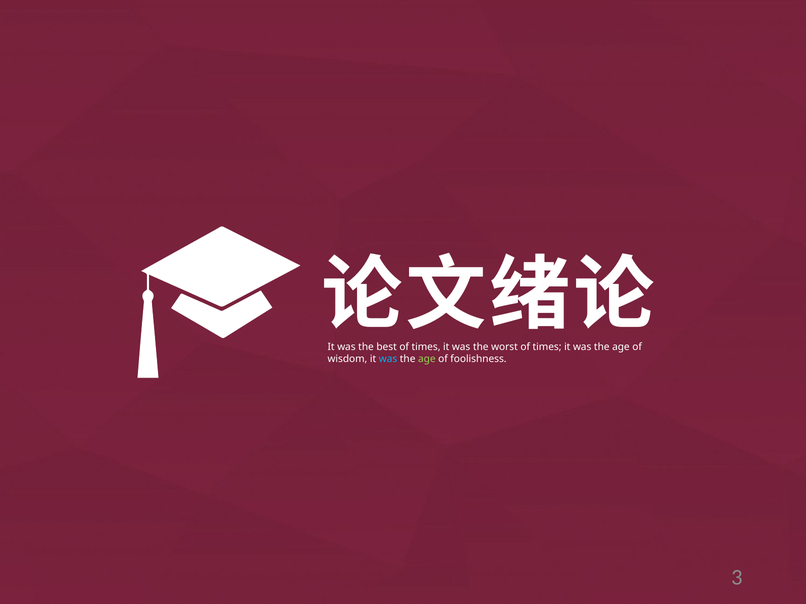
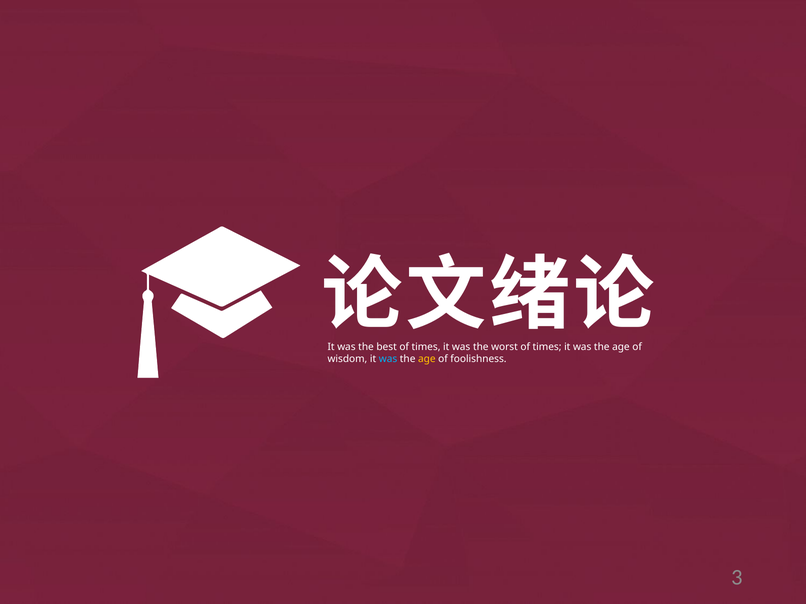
age at (427, 359) colour: light green -> yellow
